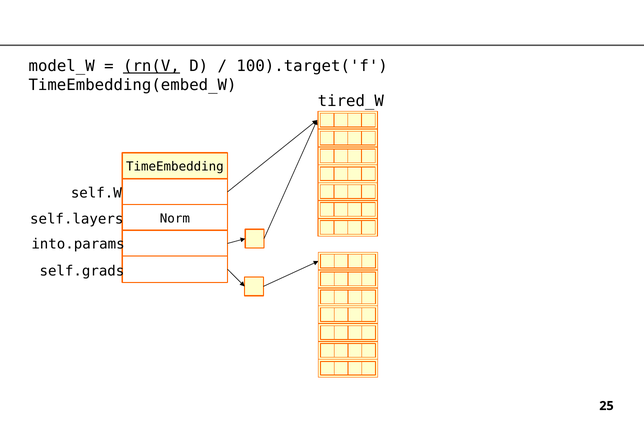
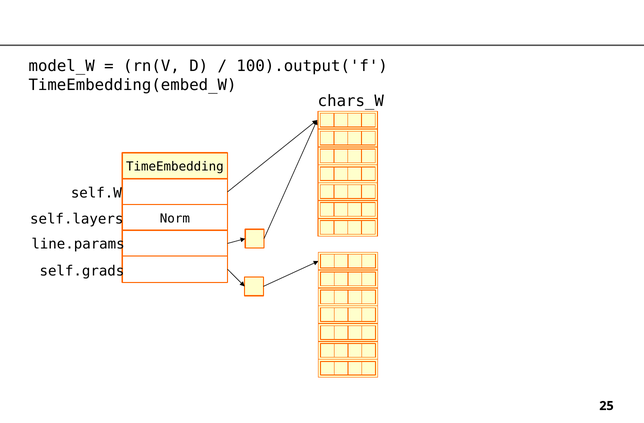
rn(V underline: present -> none
100).target('f: 100).target('f -> 100).output('f
tired_W: tired_W -> chars_W
into.params: into.params -> line.params
